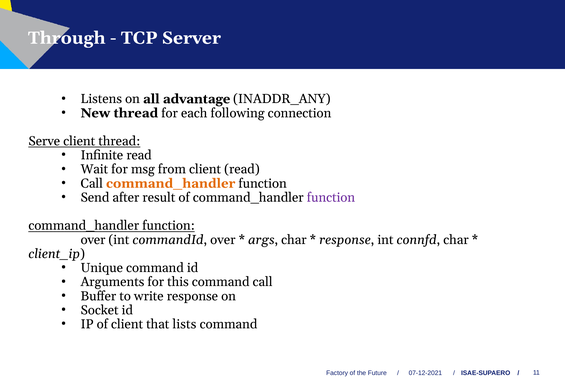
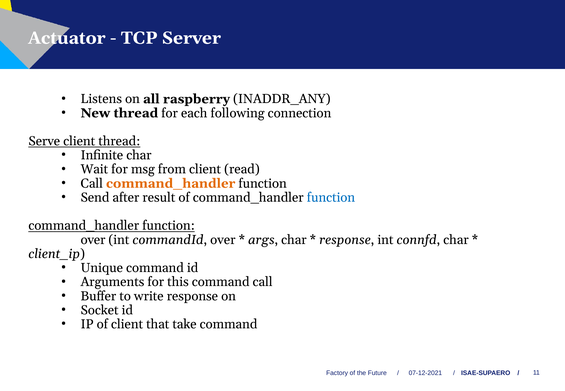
Through: Through -> Actuator
advantage: advantage -> raspberry
Infinite read: read -> char
function at (331, 198) colour: purple -> blue
lists: lists -> take
